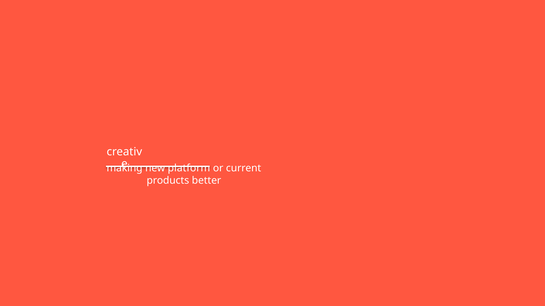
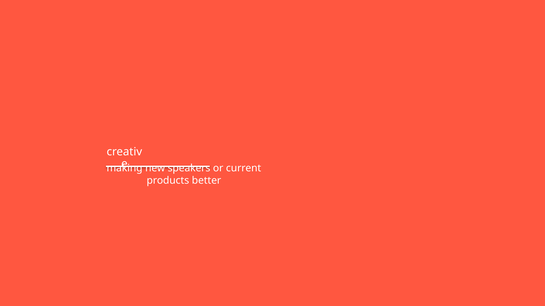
platform: platform -> speakers
